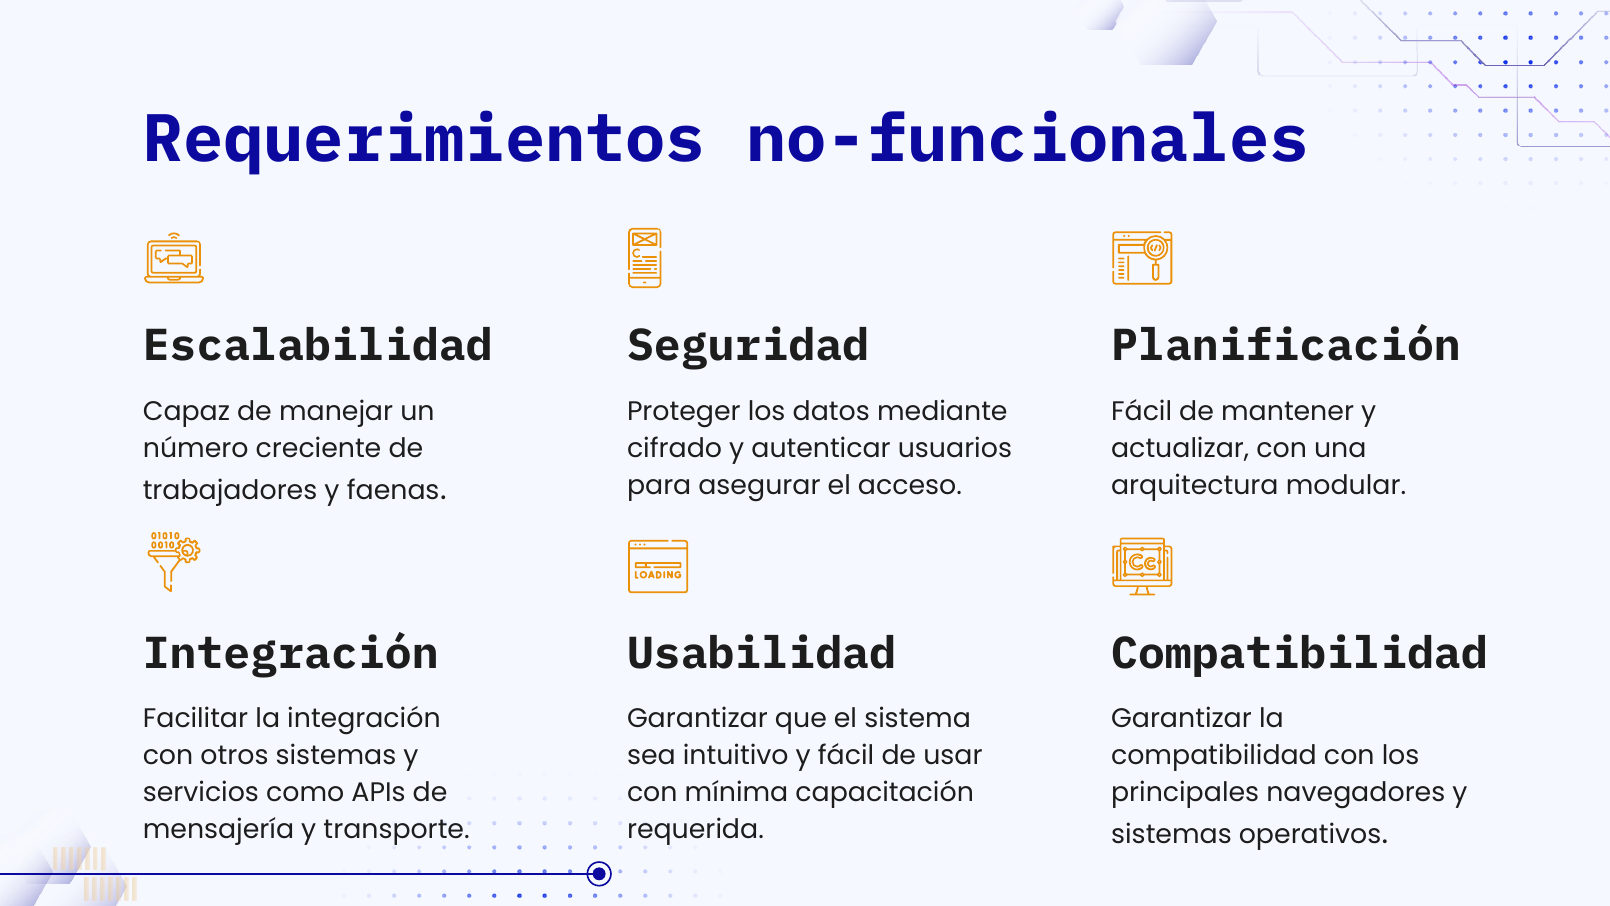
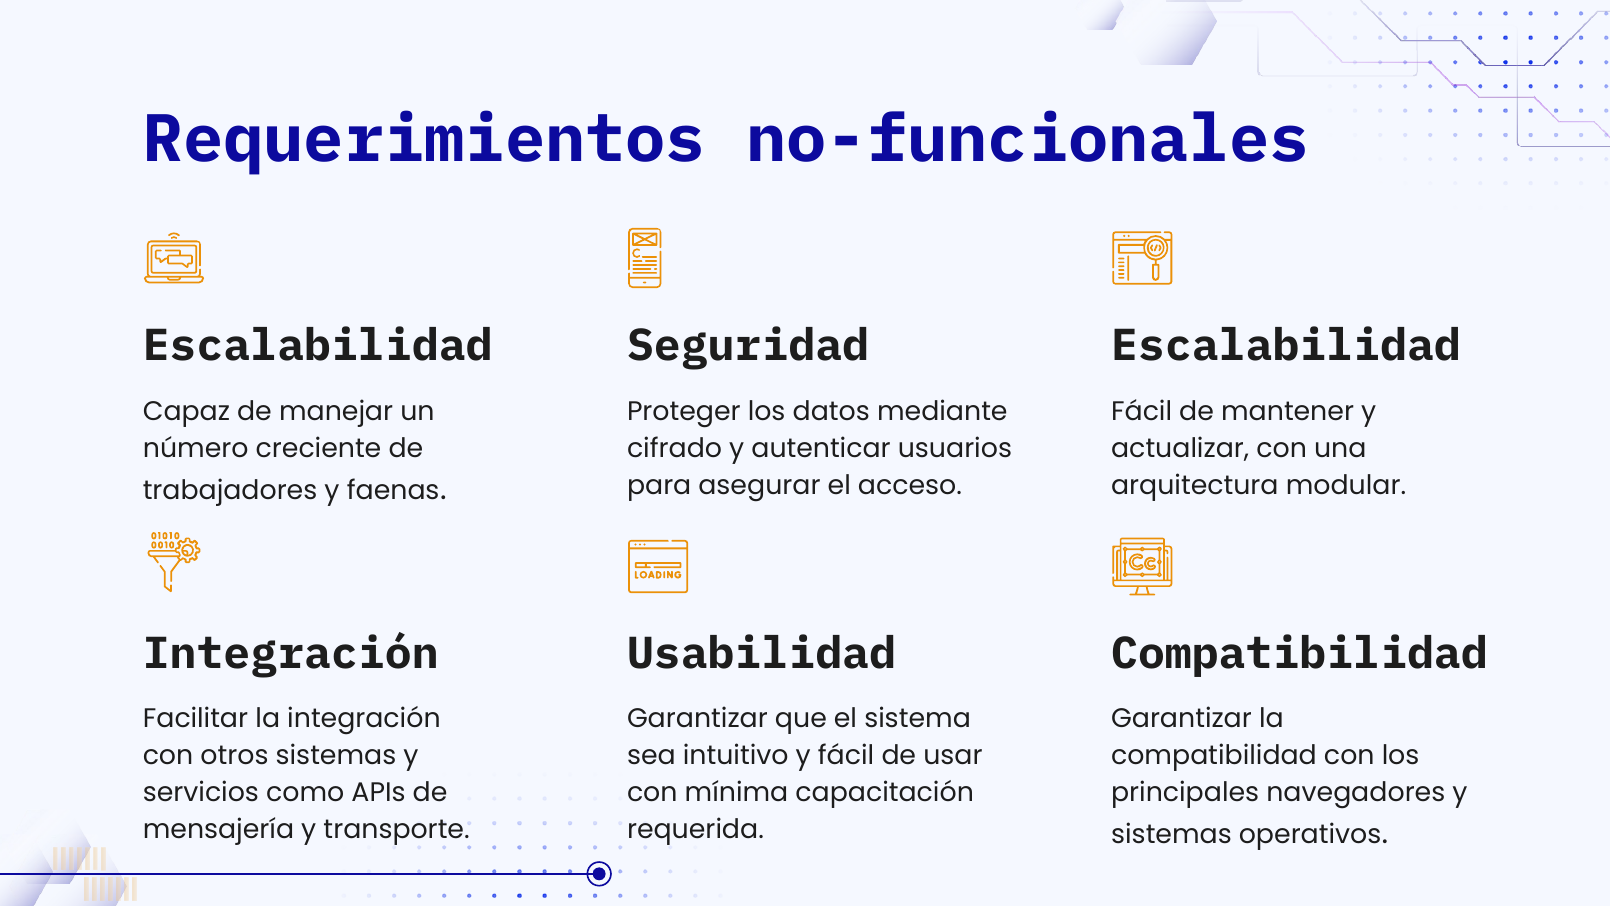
Planificación at (1286, 346): Planificación -> Escalabilidad
